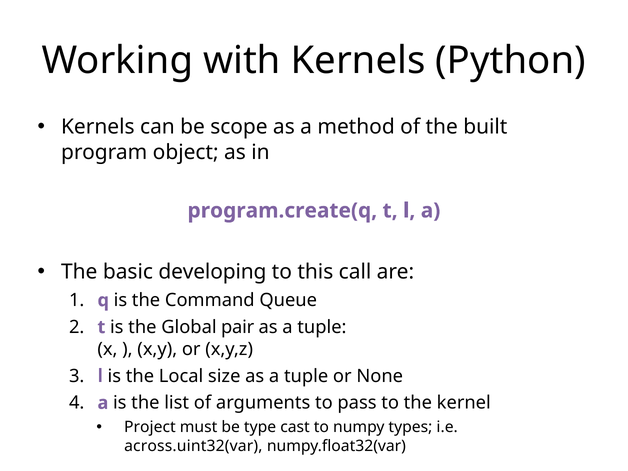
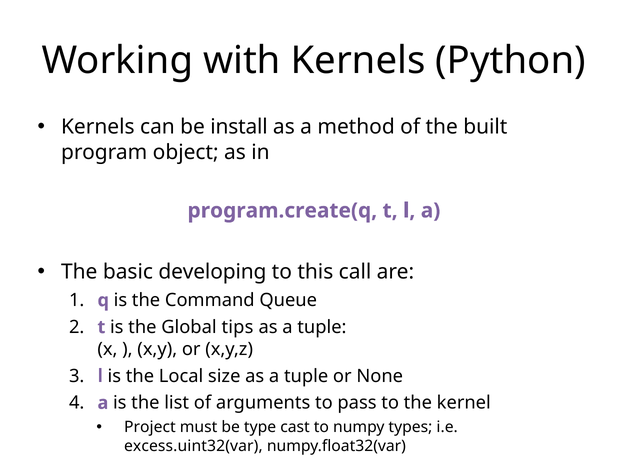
scope: scope -> install
pair: pair -> tips
across.uint32(var: across.uint32(var -> excess.uint32(var
